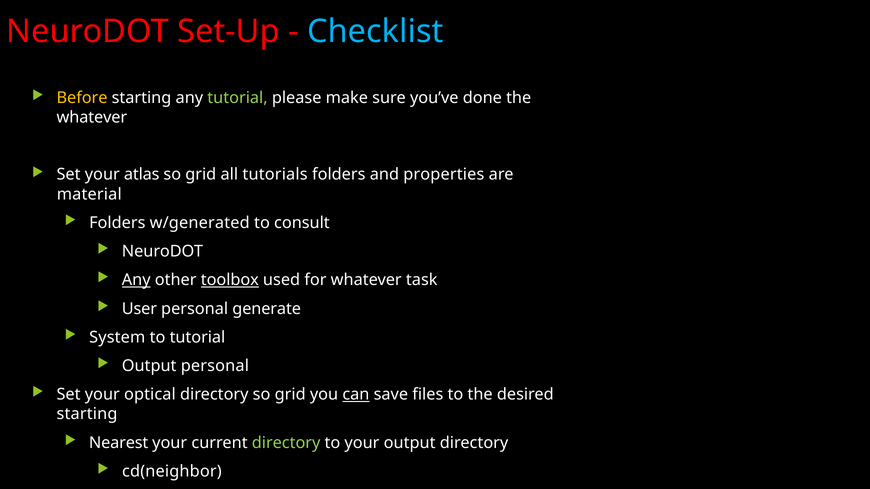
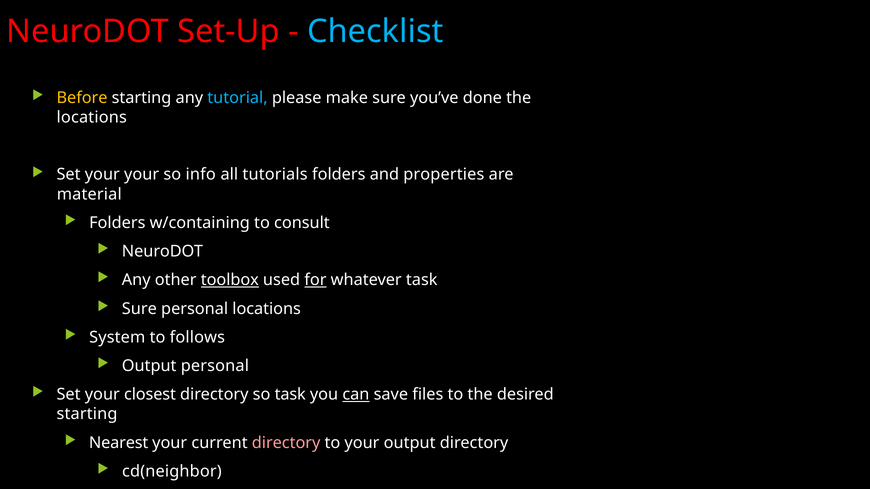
tutorial at (238, 98) colour: light green -> light blue
whatever at (92, 117): whatever -> locations
your atlas: atlas -> your
grid at (201, 175): grid -> info
w/generated: w/generated -> w/containing
Any at (136, 280) underline: present -> none
for underline: none -> present
User at (139, 309): User -> Sure
personal generate: generate -> locations
to tutorial: tutorial -> follows
optical: optical -> closest
directory so grid: grid -> task
directory at (286, 443) colour: light green -> pink
